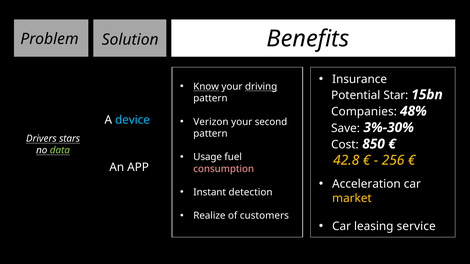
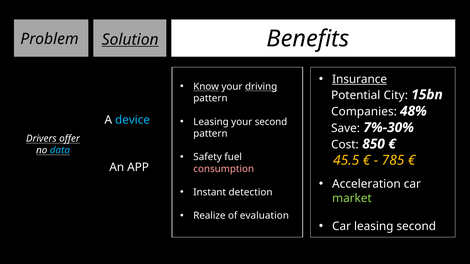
Solution underline: none -> present
Insurance underline: none -> present
Star: Star -> City
Verizon at (211, 122): Verizon -> Leasing
3%-30%: 3%-30% -> 7%-30%
stars: stars -> offer
data colour: light green -> light blue
Usage: Usage -> Safety
42.8: 42.8 -> 45.5
256: 256 -> 785
market colour: yellow -> light green
customers: customers -> evaluation
leasing service: service -> second
